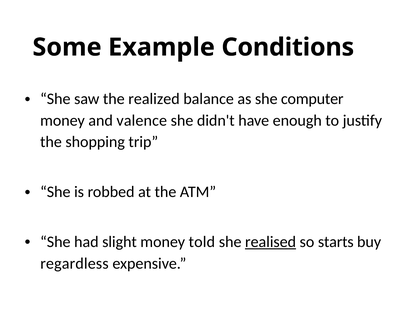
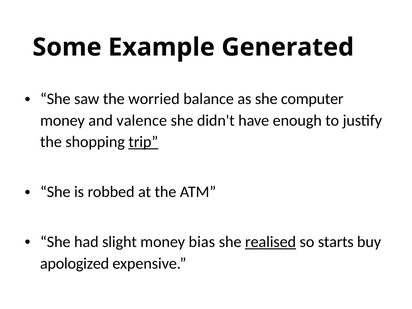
Conditions: Conditions -> Generated
realized: realized -> worried
trip underline: none -> present
told: told -> bias
regardless: regardless -> apologized
